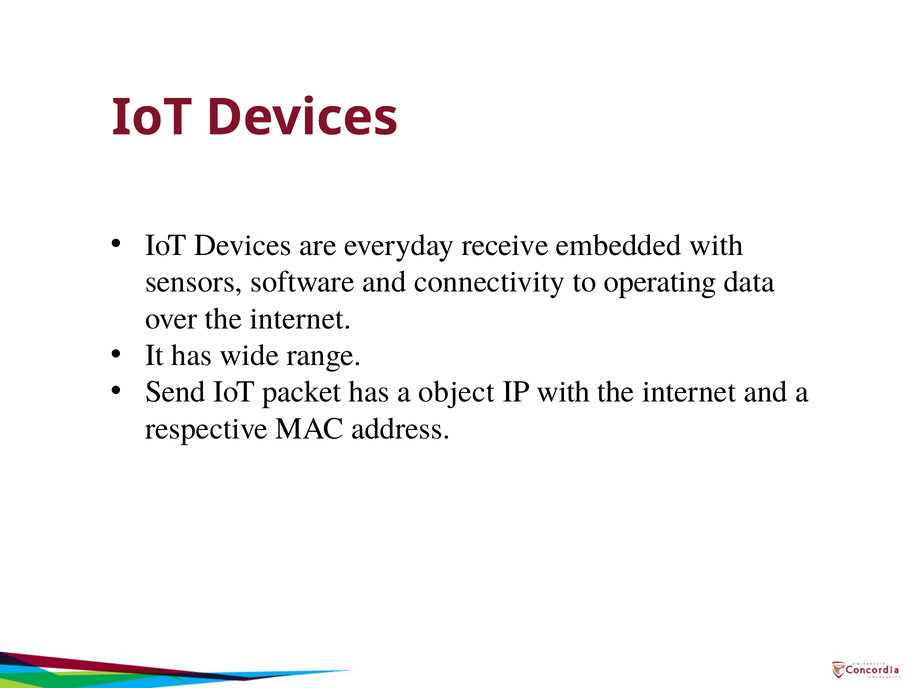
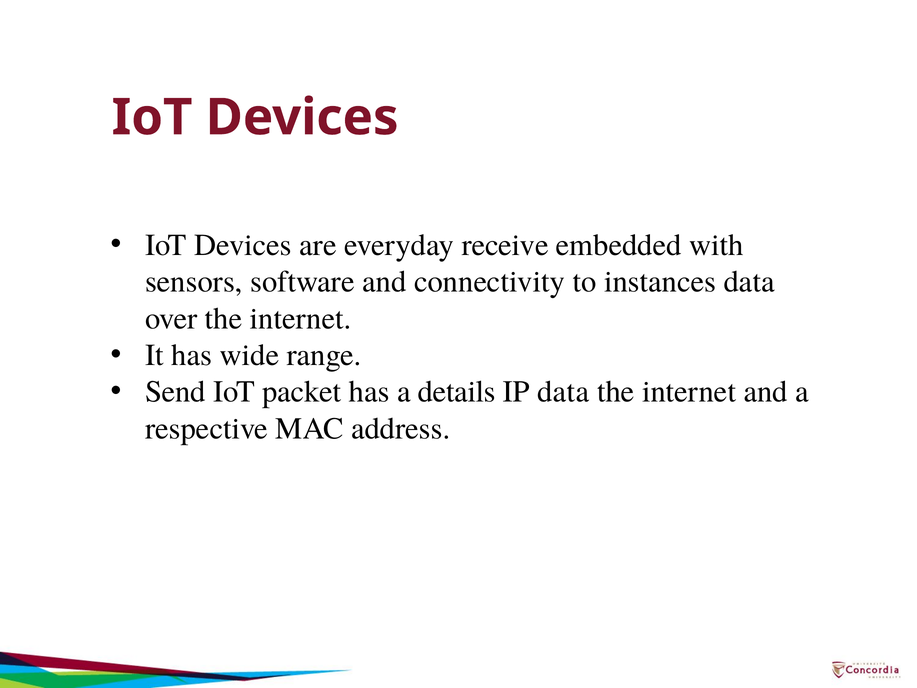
operating: operating -> instances
object: object -> details
IP with: with -> data
